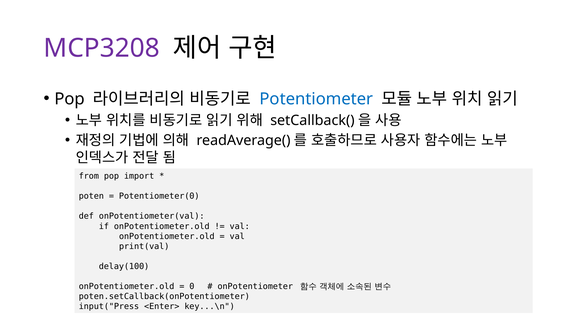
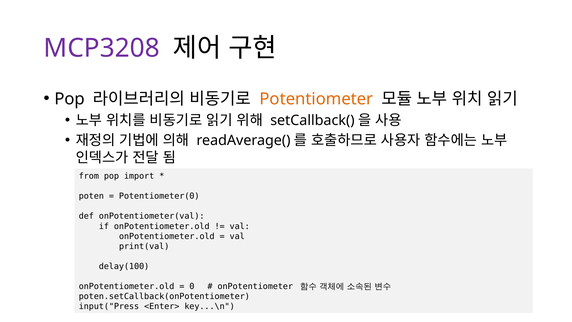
Potentiometer colour: blue -> orange
